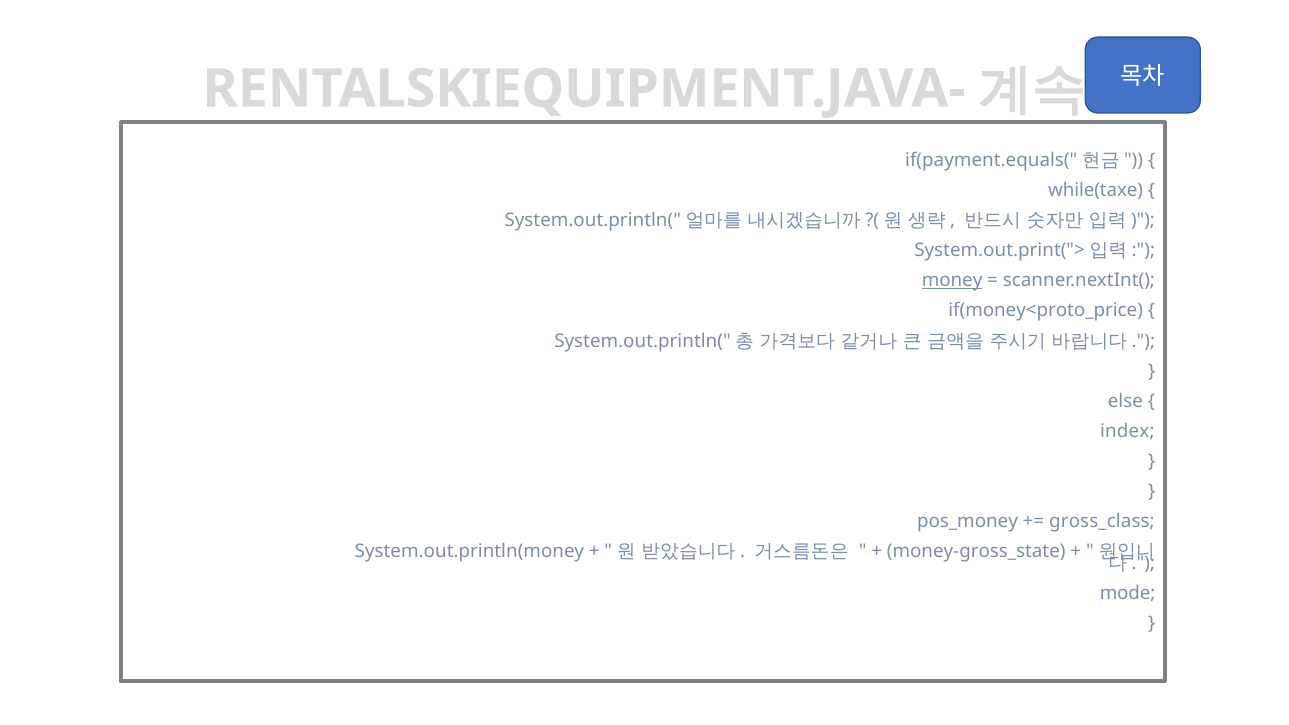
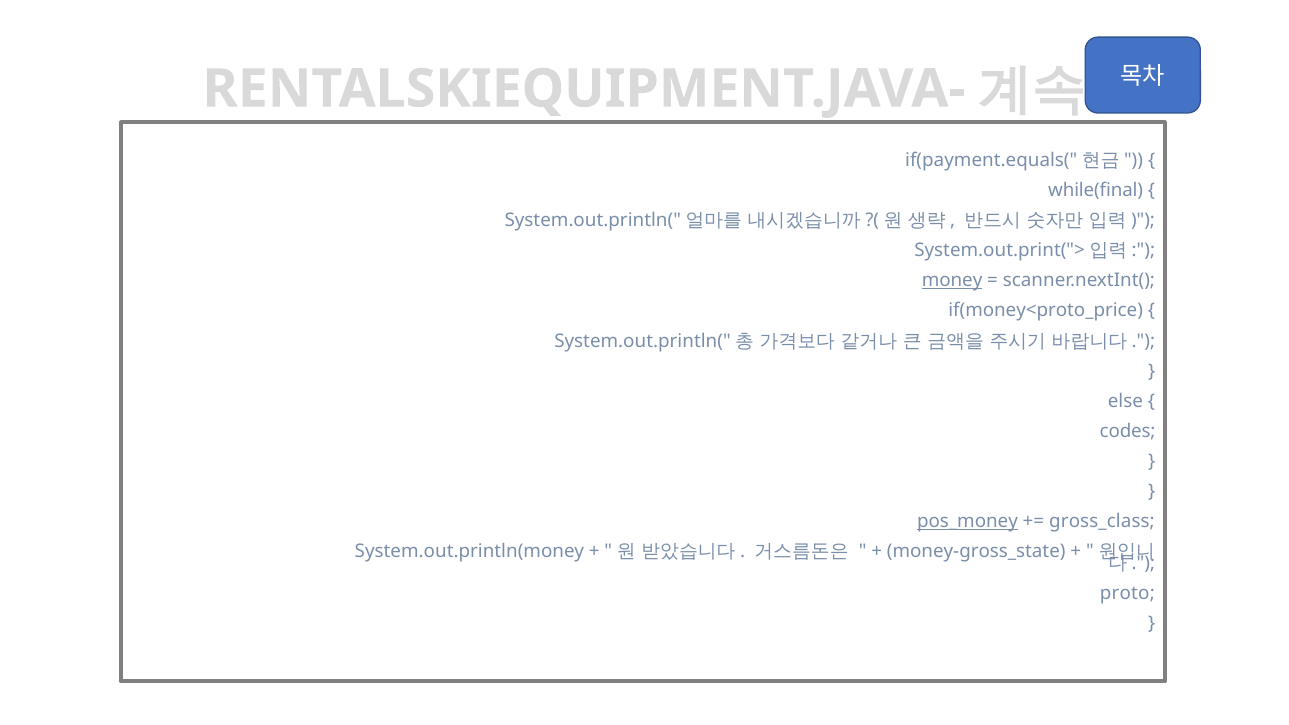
while(taxe: while(taxe -> while(final
index: index -> codes
pos_money underline: none -> present
mode: mode -> proto
